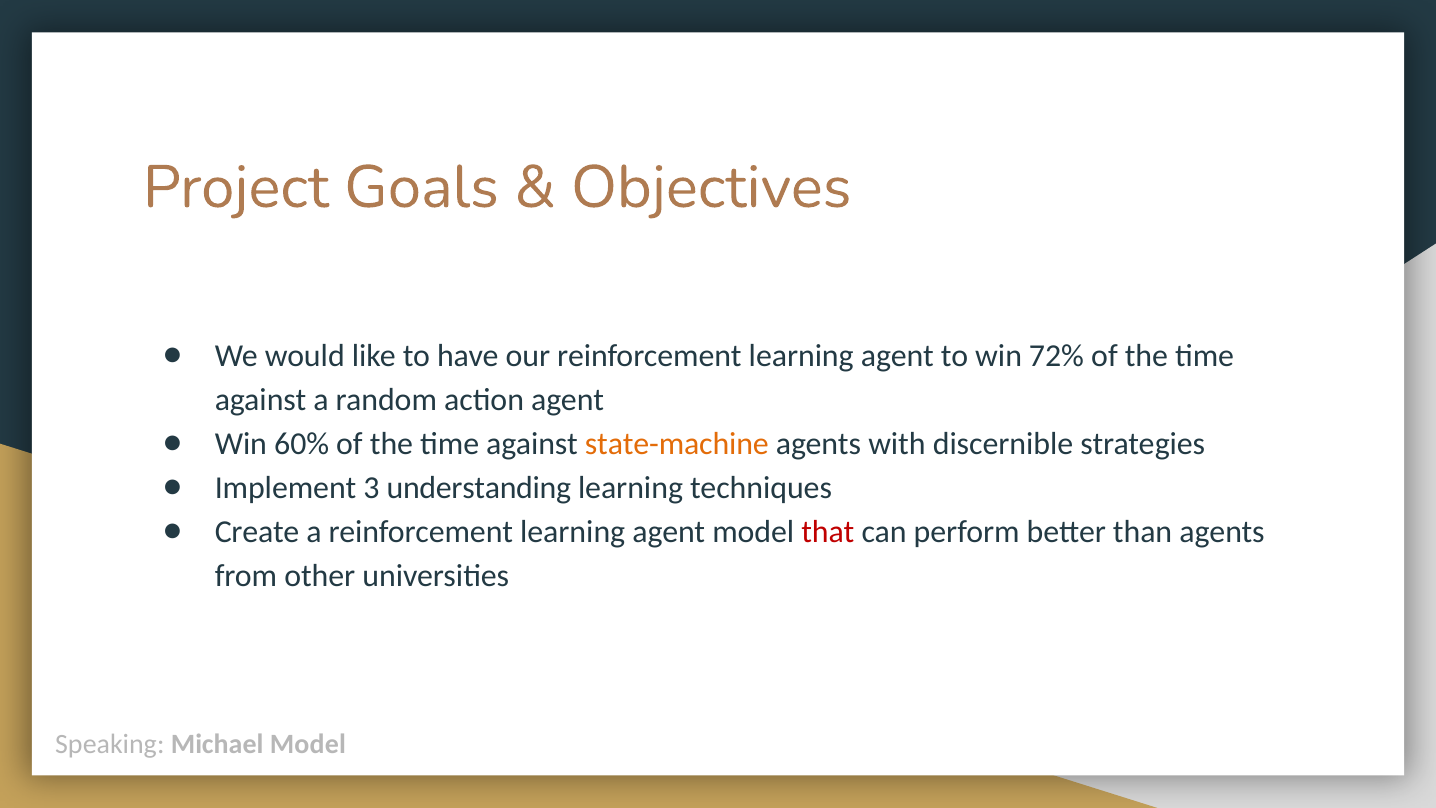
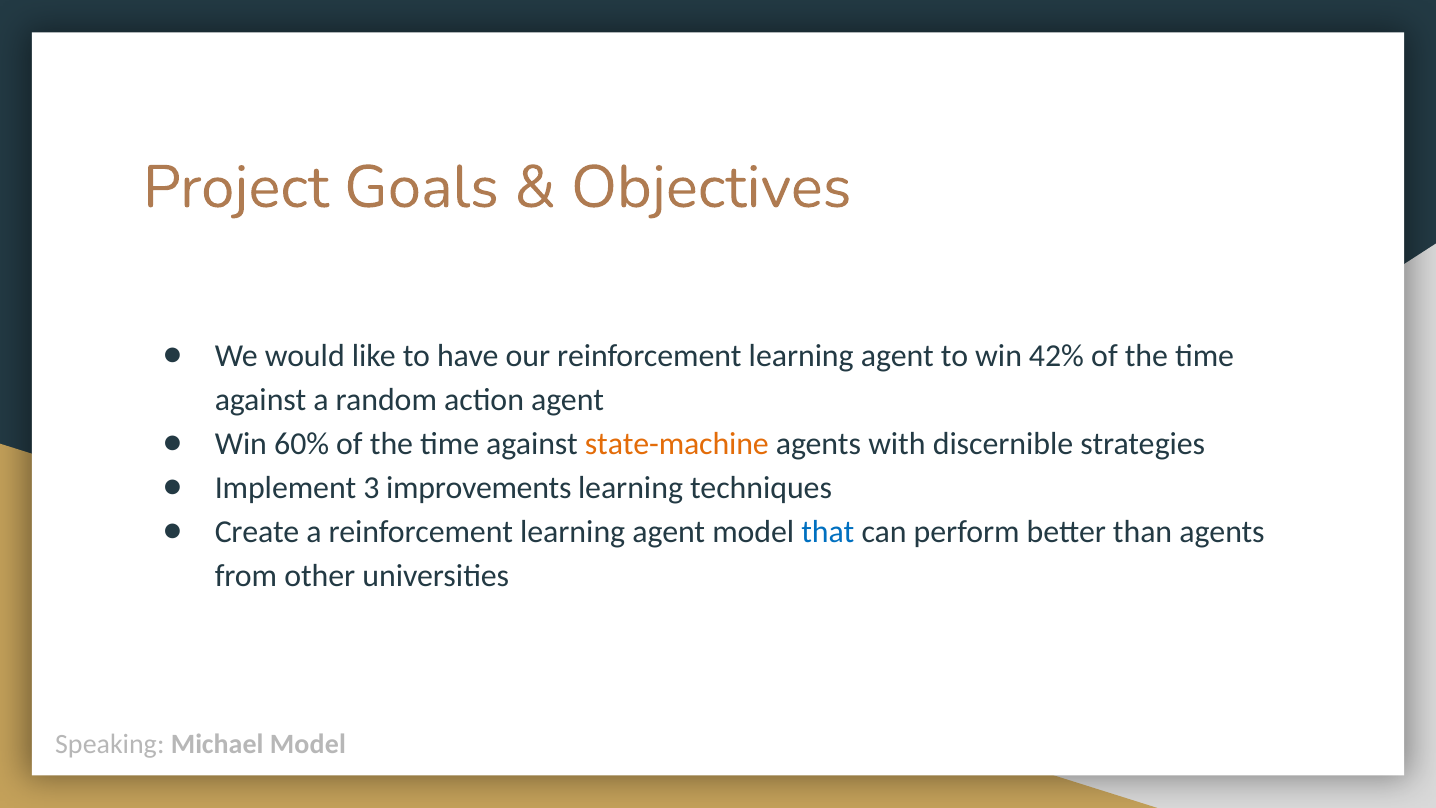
72%: 72% -> 42%
understanding: understanding -> improvements
that colour: red -> blue
